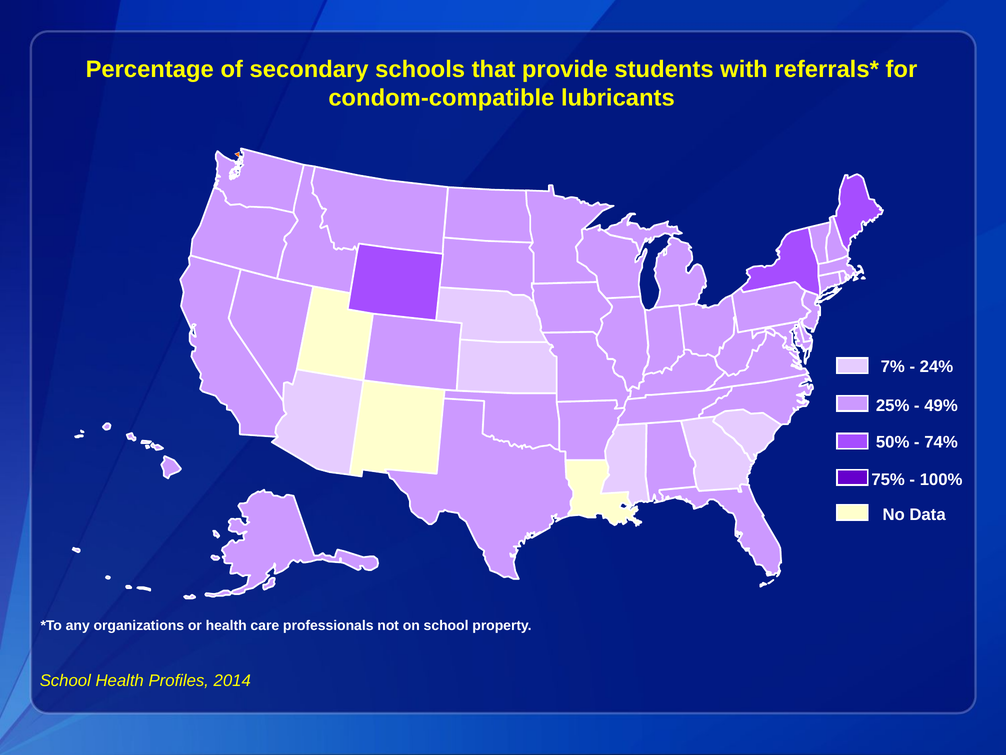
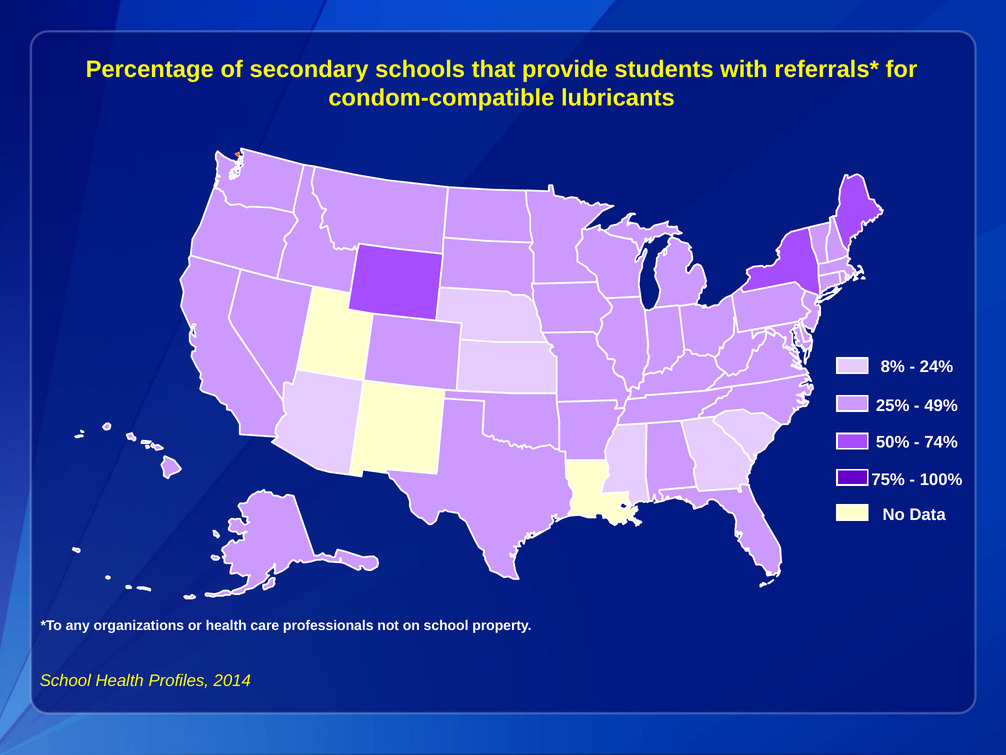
7%: 7% -> 8%
